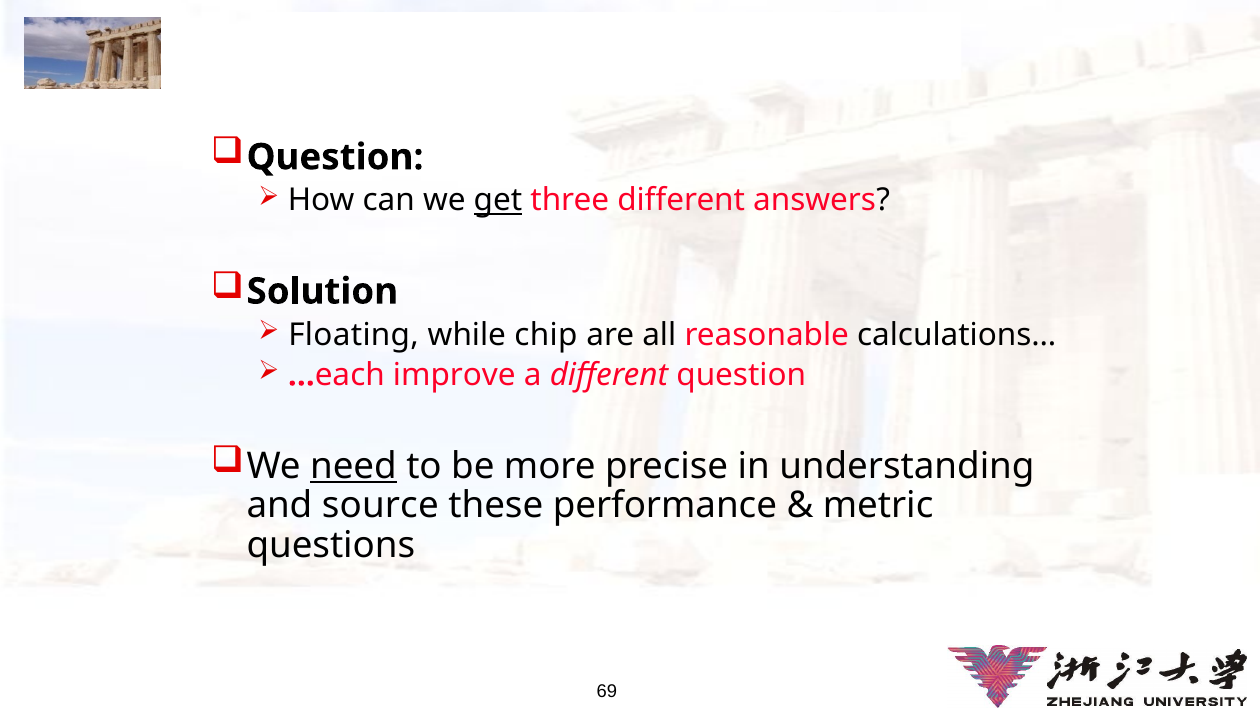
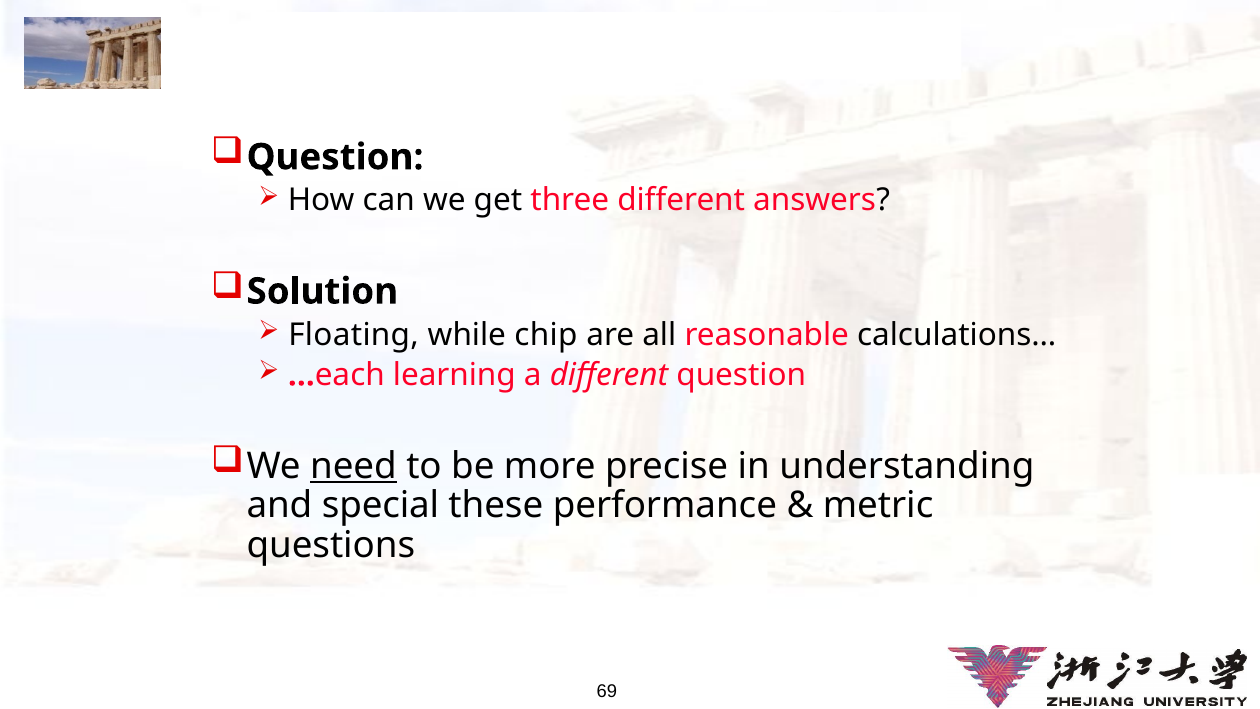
get underline: present -> none
improve: improve -> learning
source: source -> special
